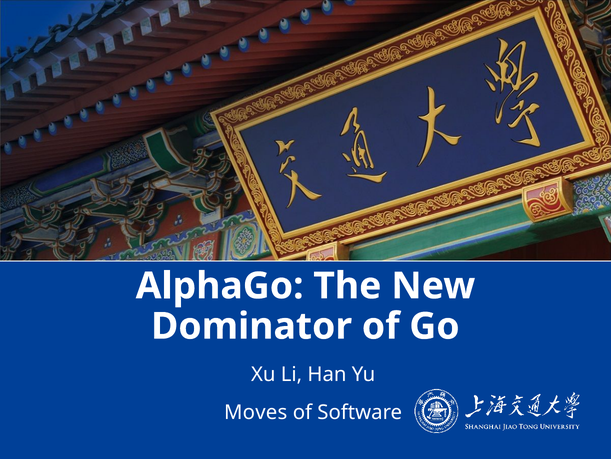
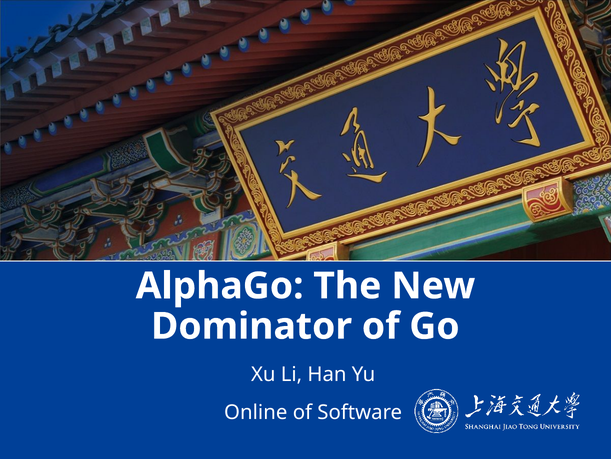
Moves: Moves -> Online
